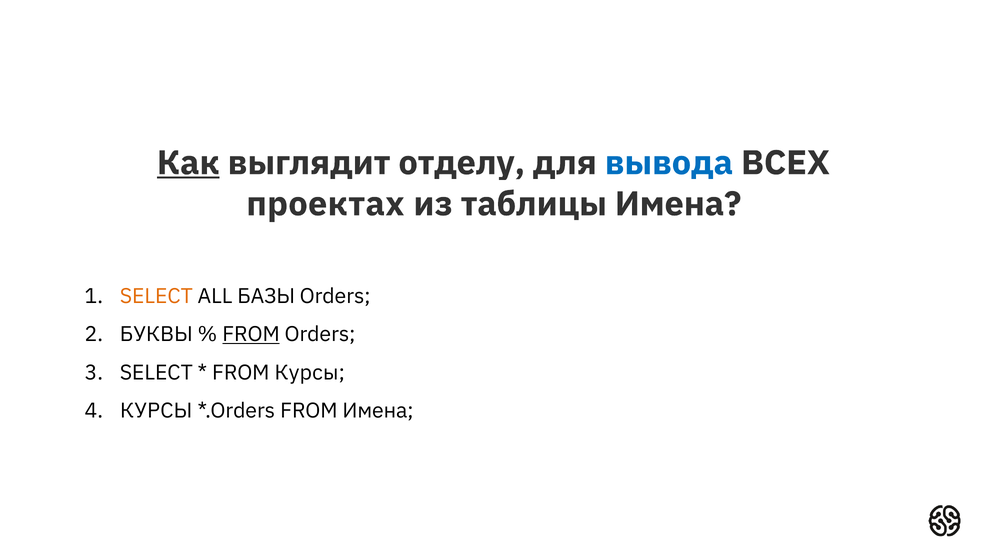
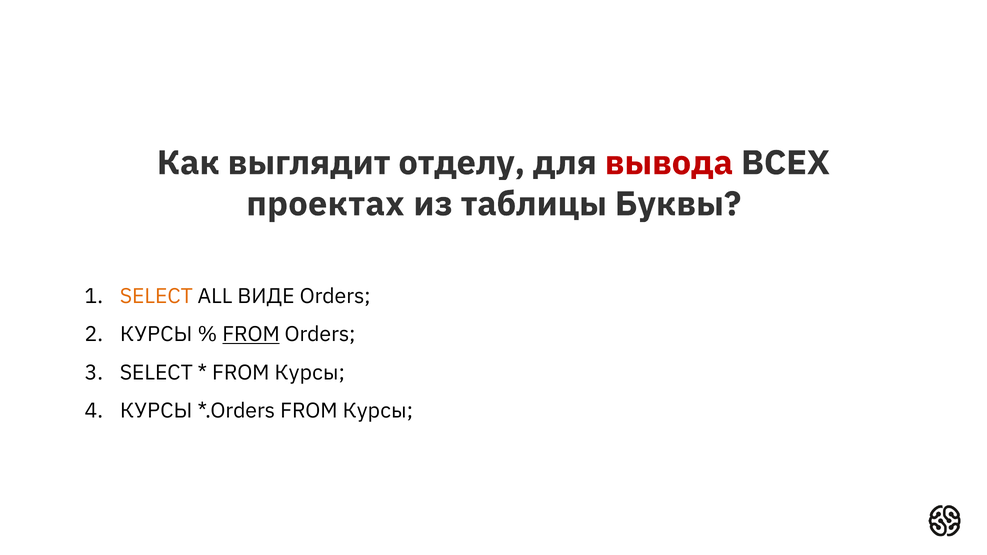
Как underline: present -> none
вывода colour: blue -> red
таблицы Имена: Имена -> Буквы
БАЗЫ: БАЗЫ -> ВИДЕ
БУКВЫ at (156, 334): БУКВЫ -> КУРСЫ
Имена at (378, 411): Имена -> Курсы
